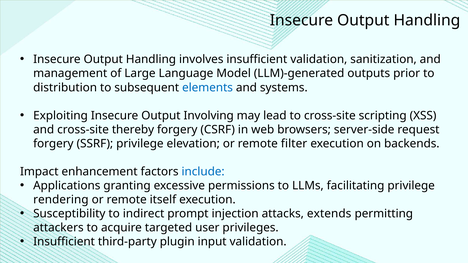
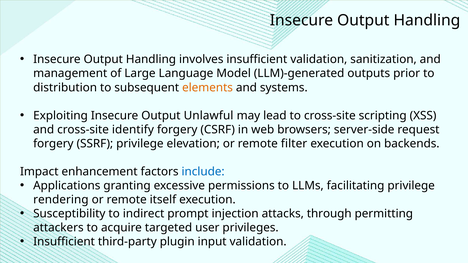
elements colour: blue -> orange
Involving: Involving -> Unlawful
thereby: thereby -> identify
extends: extends -> through
